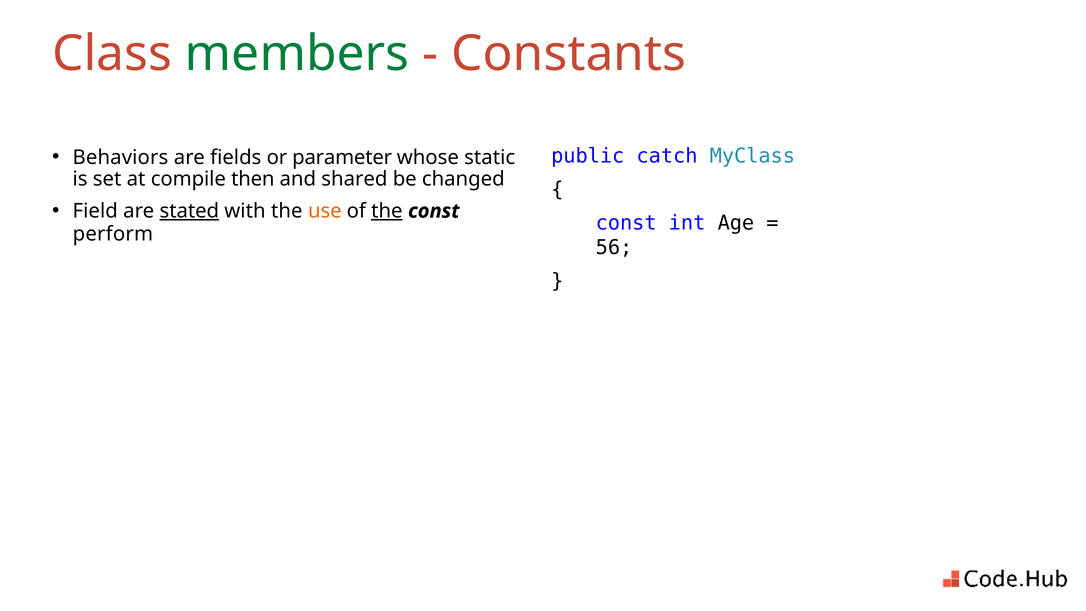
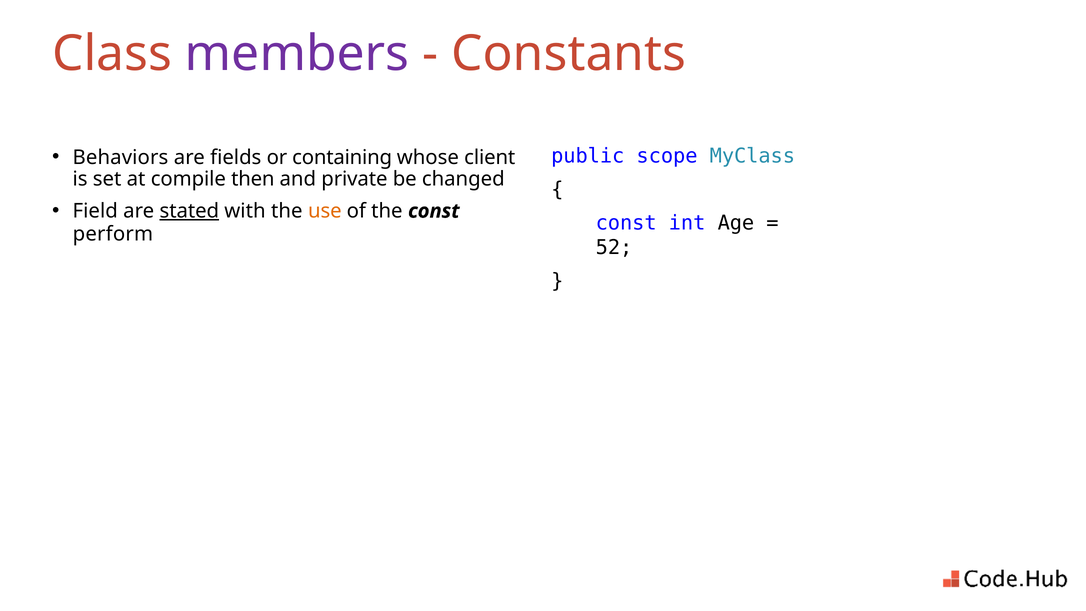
members colour: green -> purple
parameter: parameter -> containing
static: static -> client
catch: catch -> scope
shared: shared -> private
the at (387, 211) underline: present -> none
56: 56 -> 52
